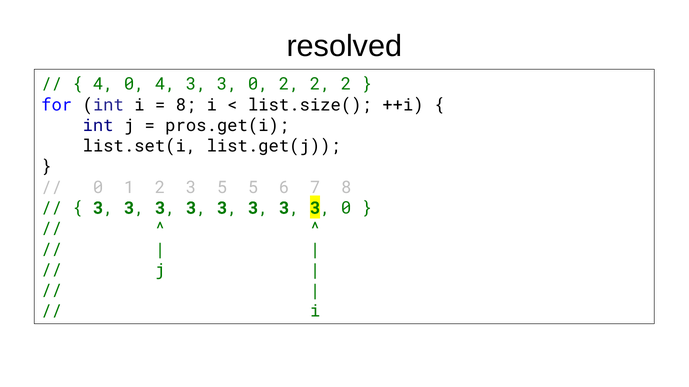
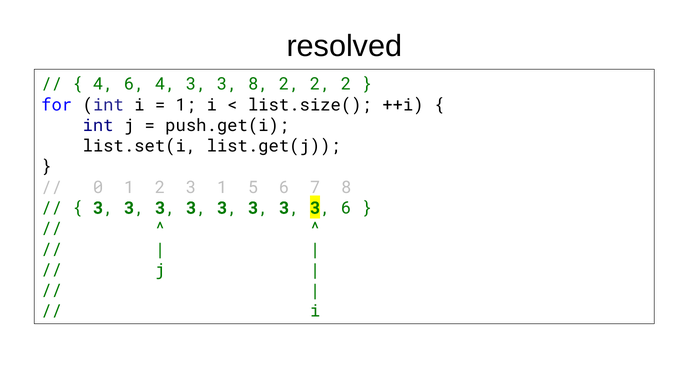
4 0: 0 -> 6
4 3 3 0: 0 -> 8
8 at (186, 105): 8 -> 1
pros.get(i: pros.get(i -> push.get(i
3 5: 5 -> 1
3 3 3 0: 0 -> 6
